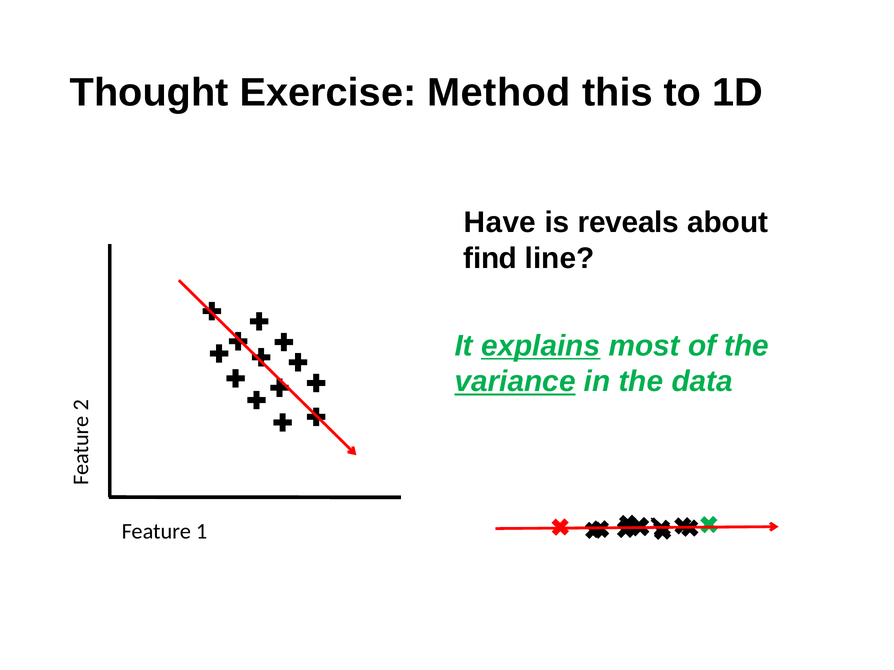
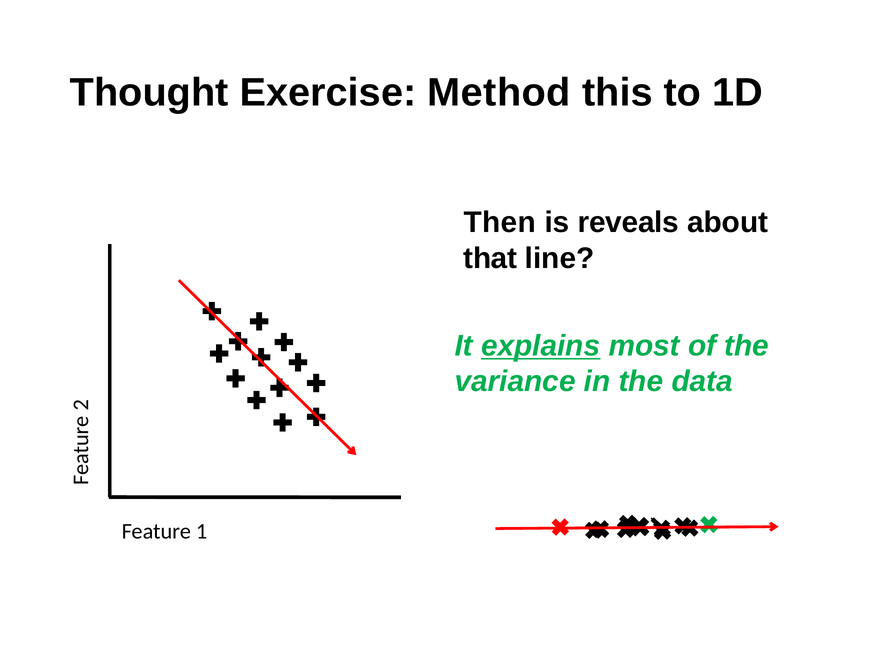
Have: Have -> Then
find: find -> that
variance underline: present -> none
